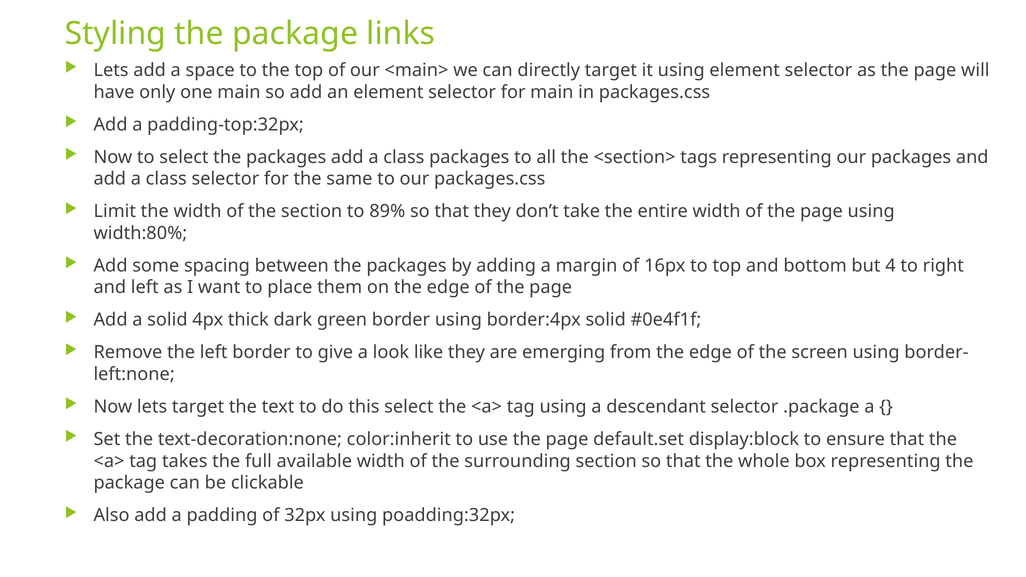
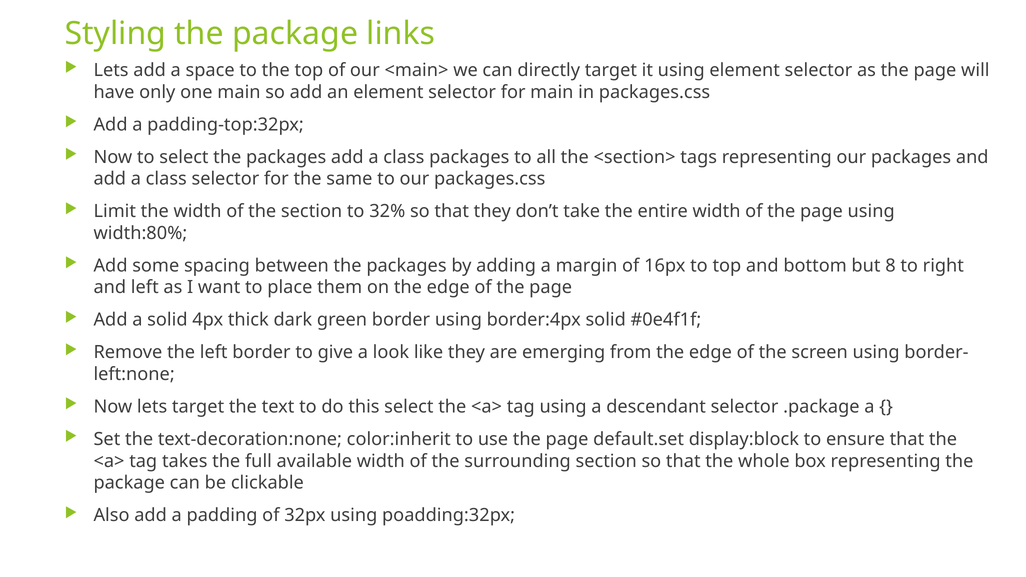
89%: 89% -> 32%
4: 4 -> 8
